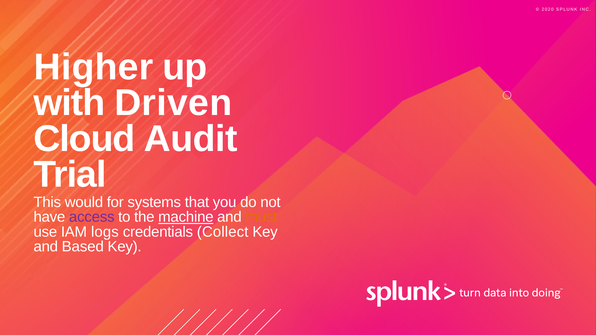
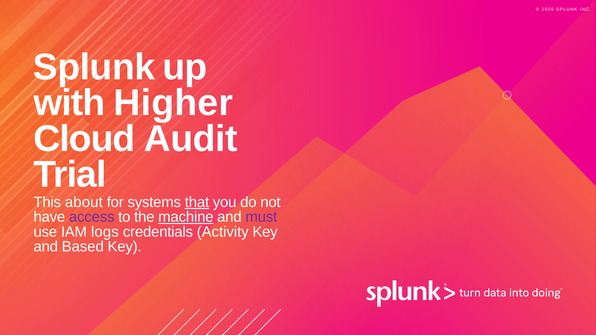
Higher at (94, 67): Higher -> Splunk
Driven: Driven -> Higher
would: would -> about
that underline: none -> present
must colour: orange -> purple
Collect: Collect -> Activity
